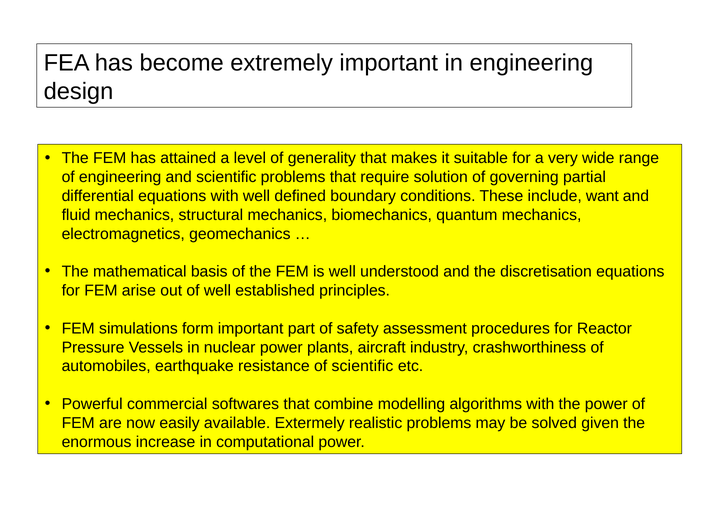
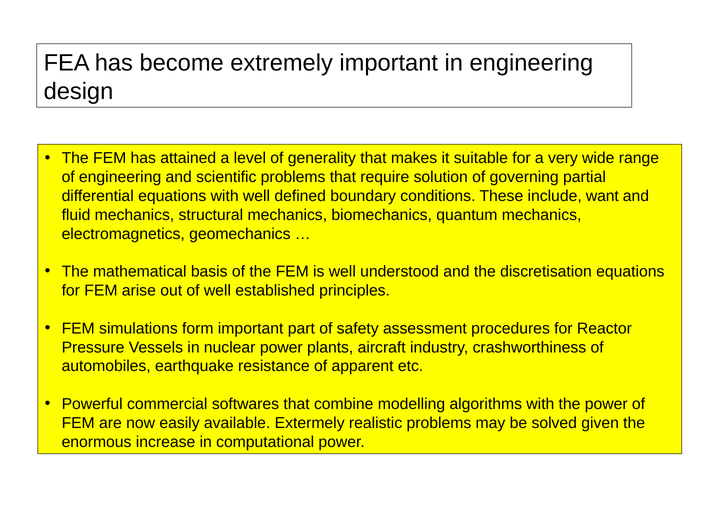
of scientific: scientific -> apparent
